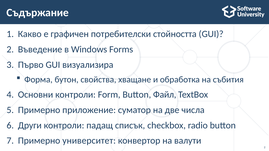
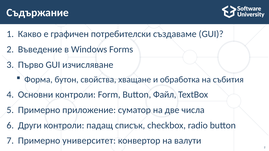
стойността: стойността -> създаваме
визуализира: визуализира -> изчисляване
